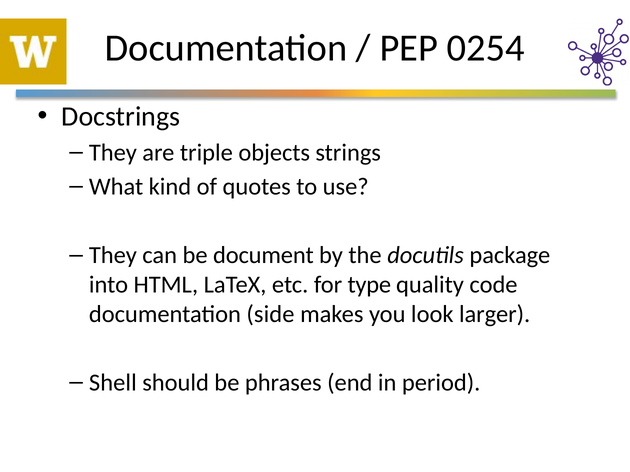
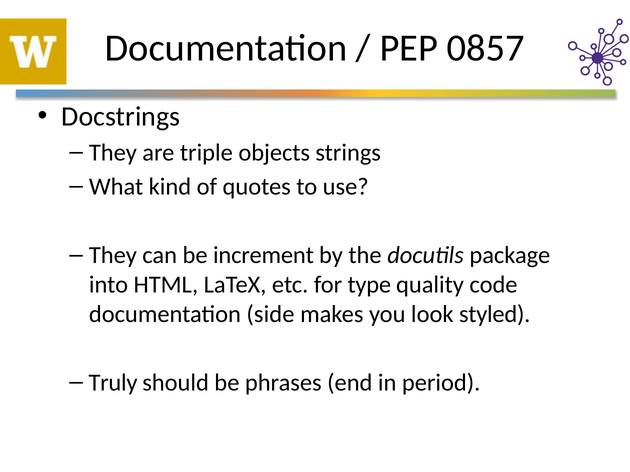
0254: 0254 -> 0857
document: document -> increment
larger: larger -> styled
Shell: Shell -> Truly
